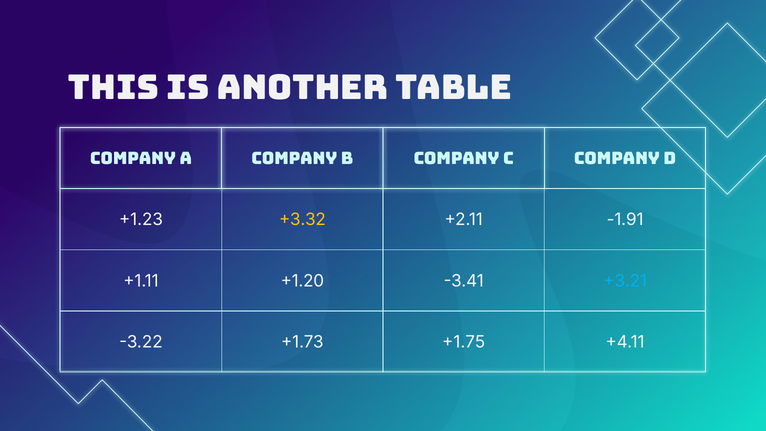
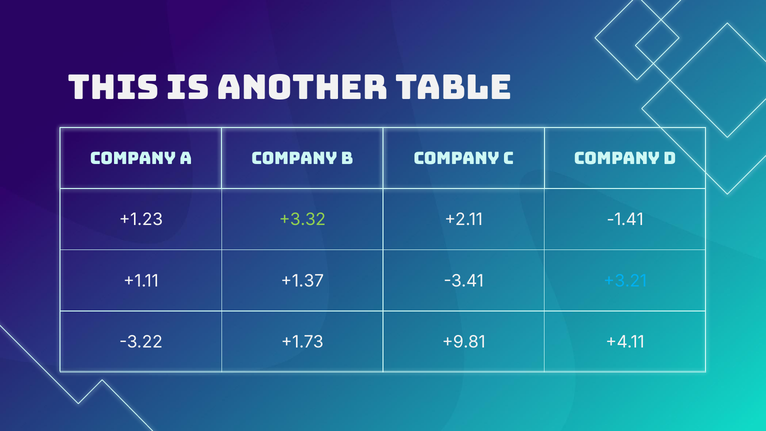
+3.32 colour: yellow -> light green
-1.91: -1.91 -> -1.41
+1.20: +1.20 -> +1.37
+1.75: +1.75 -> +9.81
